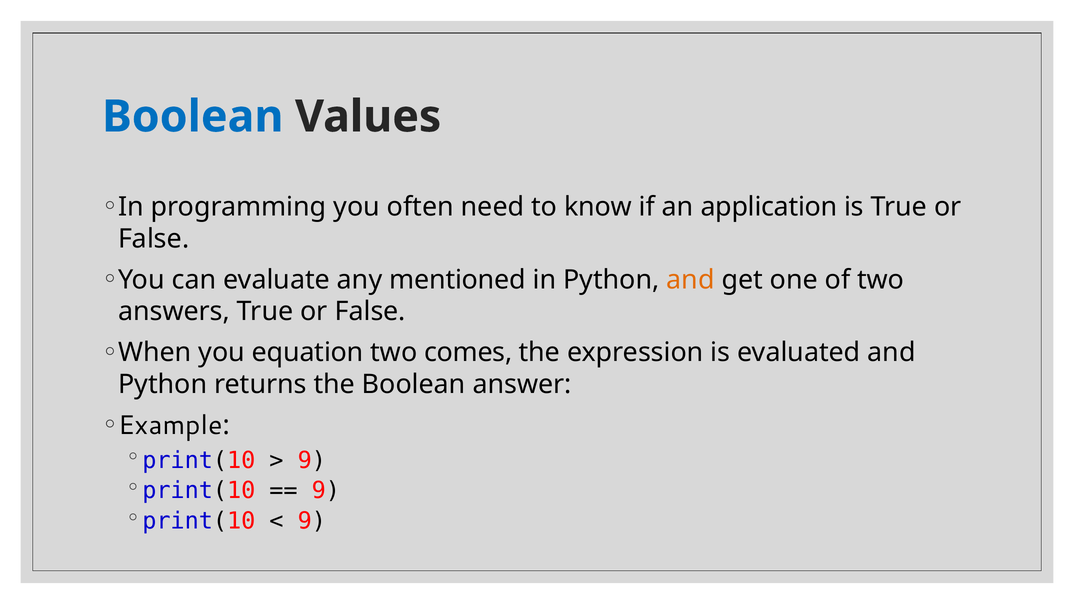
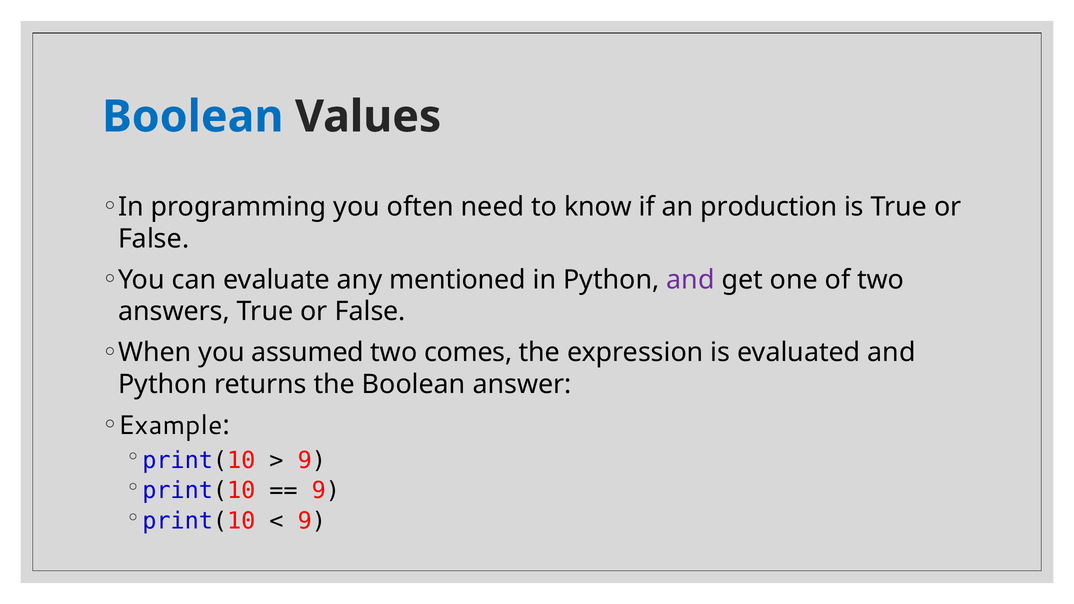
application: application -> production
and at (690, 280) colour: orange -> purple
equation: equation -> assumed
